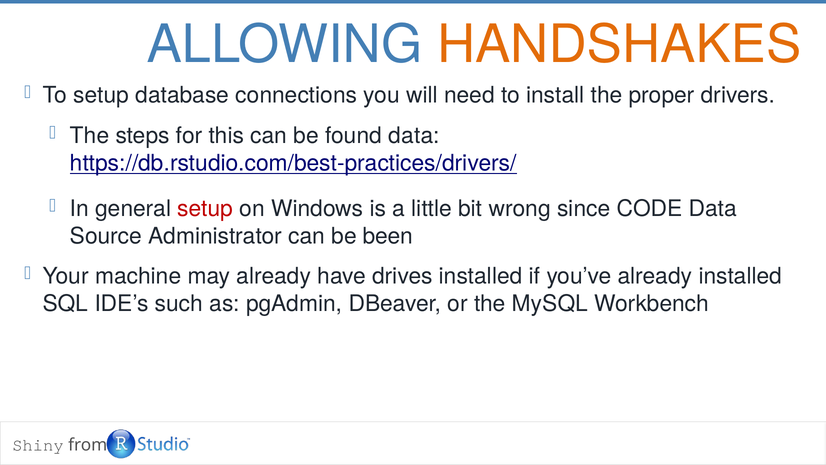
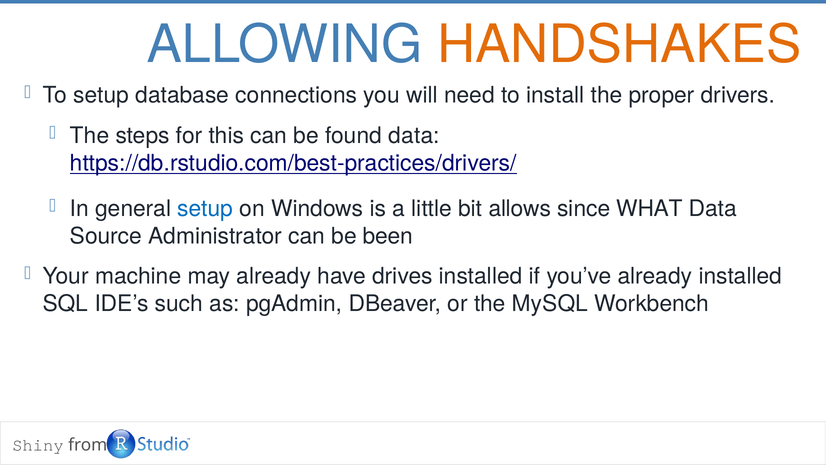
setup at (205, 209) colour: red -> blue
wrong: wrong -> allows
CODE: CODE -> WHAT
